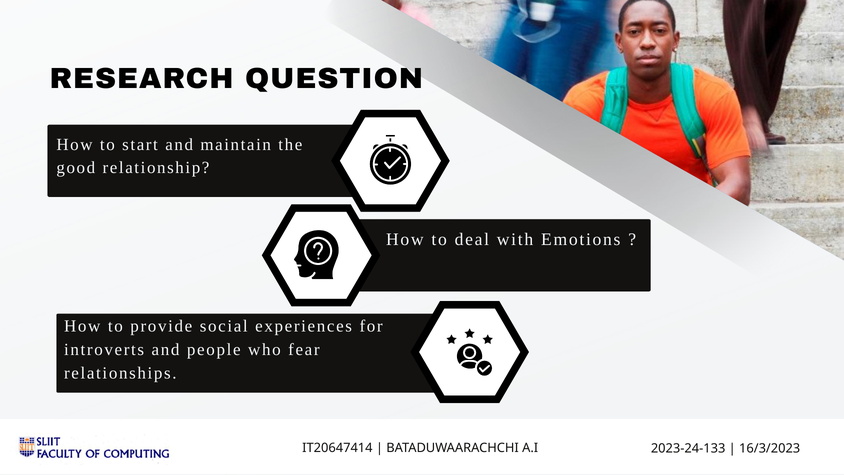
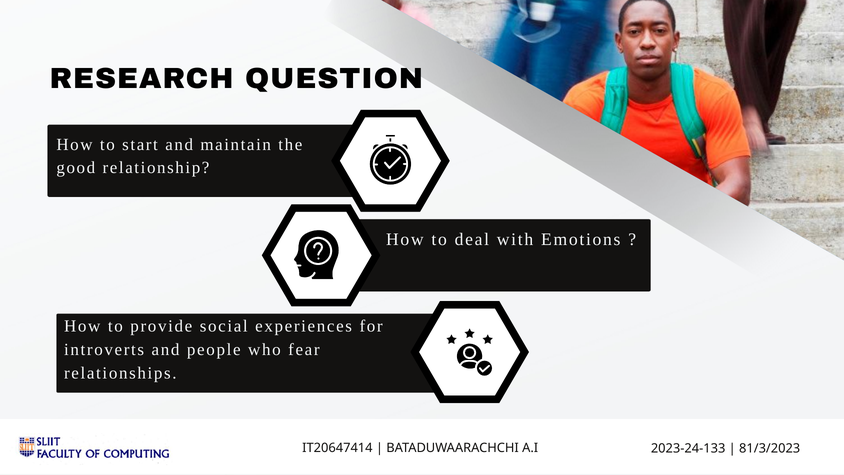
16/3/2023: 16/3/2023 -> 81/3/2023
